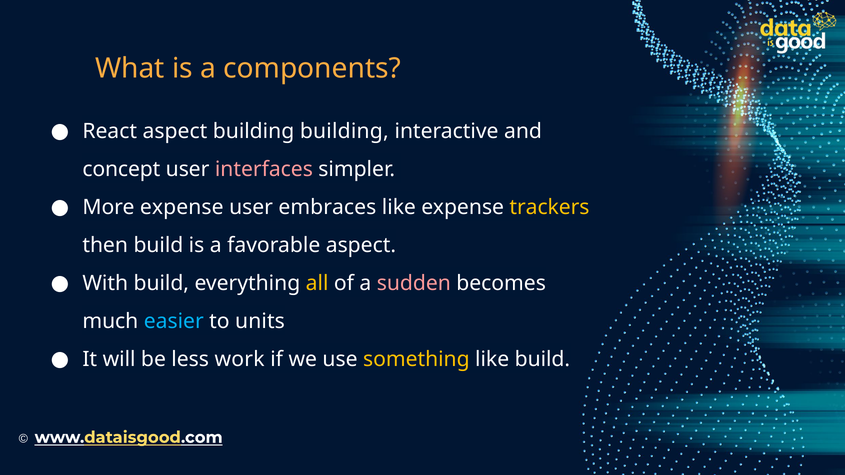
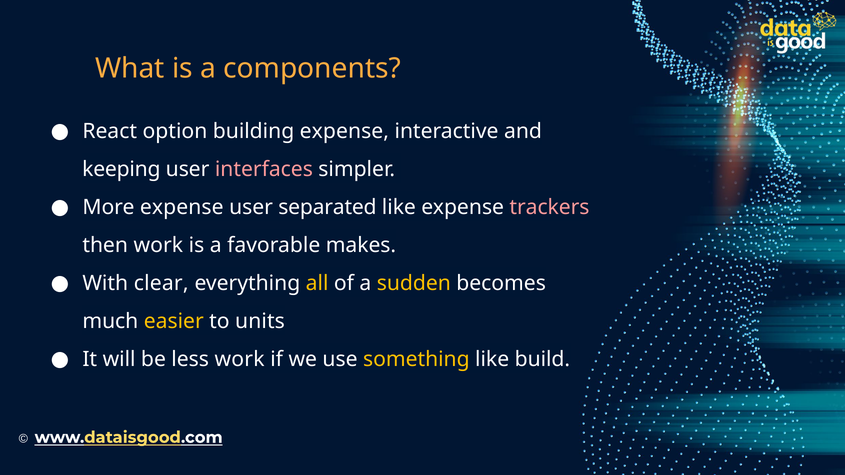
React aspect: aspect -> option
building building: building -> expense
concept: concept -> keeping
embraces: embraces -> separated
trackers colour: yellow -> pink
then build: build -> work
favorable aspect: aspect -> makes
With build: build -> clear
sudden colour: pink -> yellow
easier colour: light blue -> yellow
